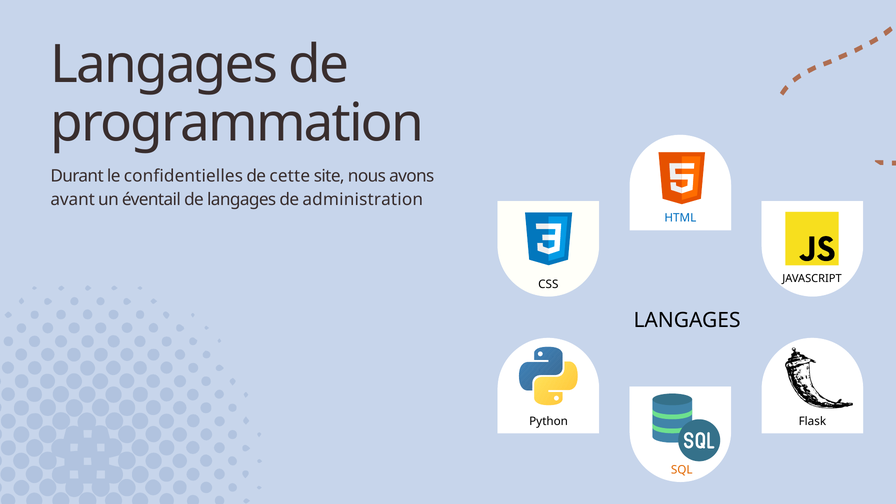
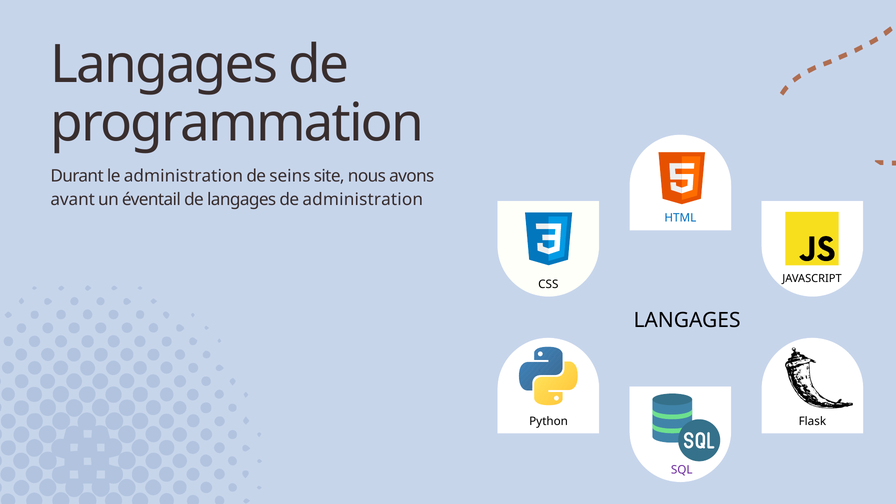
le confidentielles: confidentielles -> administration
cette: cette -> seins
SQL colour: orange -> purple
